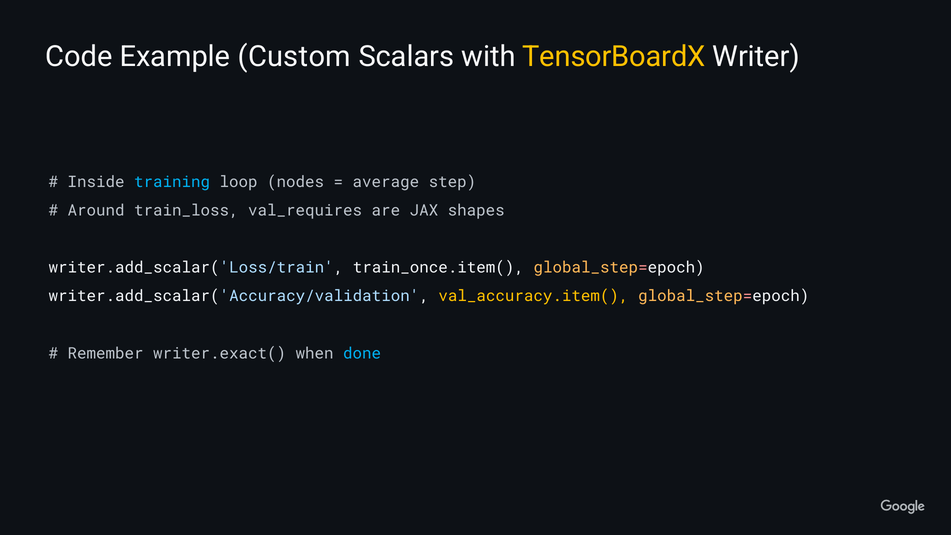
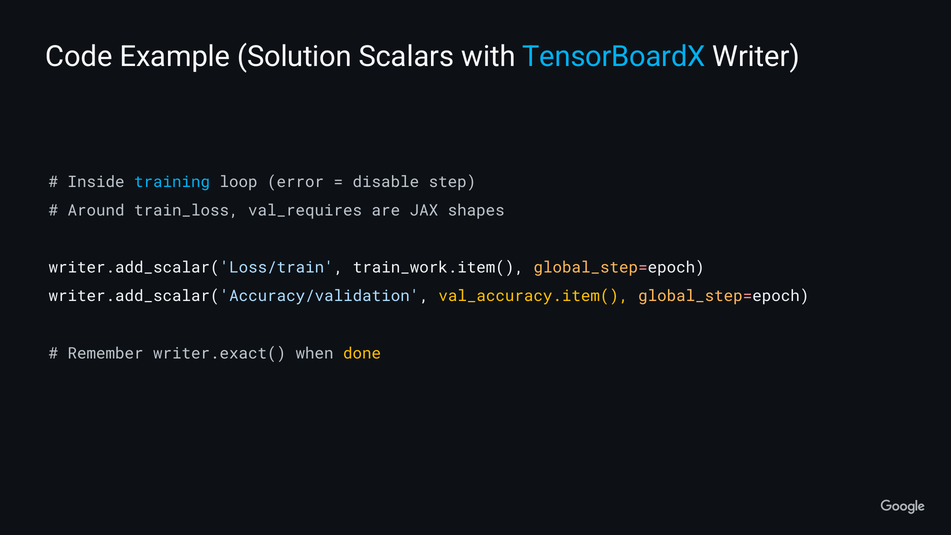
Custom: Custom -> Solution
TensorBoardX colour: yellow -> light blue
nodes: nodes -> error
average: average -> disable
train_once.item(: train_once.item( -> train_work.item(
done colour: light blue -> yellow
